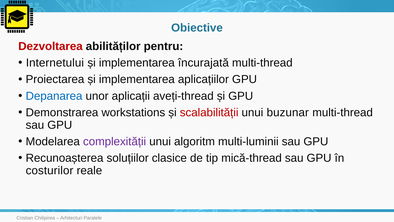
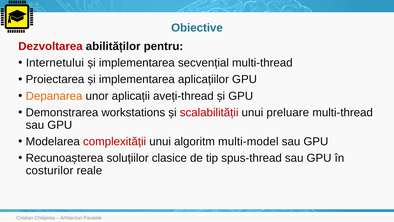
încurajată: încurajată -> secvențial
Depanarea colour: blue -> orange
buzunar: buzunar -> preluare
complexității colour: purple -> red
multi-luminii: multi-luminii -> multi-model
mică-thread: mică-thread -> spus-thread
